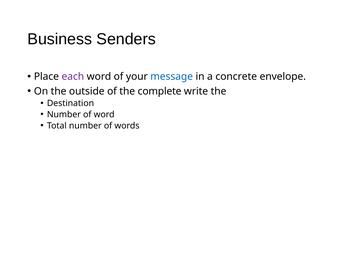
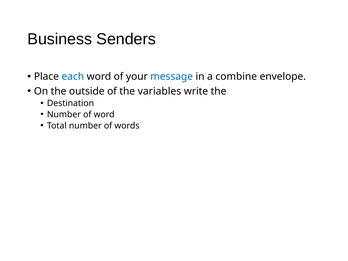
each colour: purple -> blue
concrete: concrete -> combine
complete: complete -> variables
